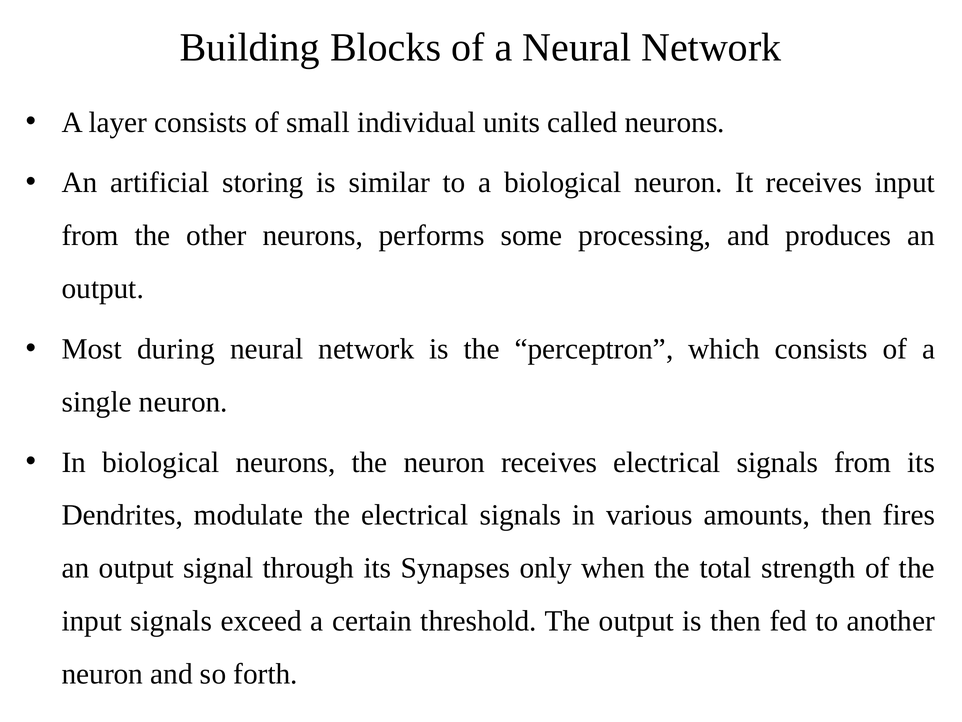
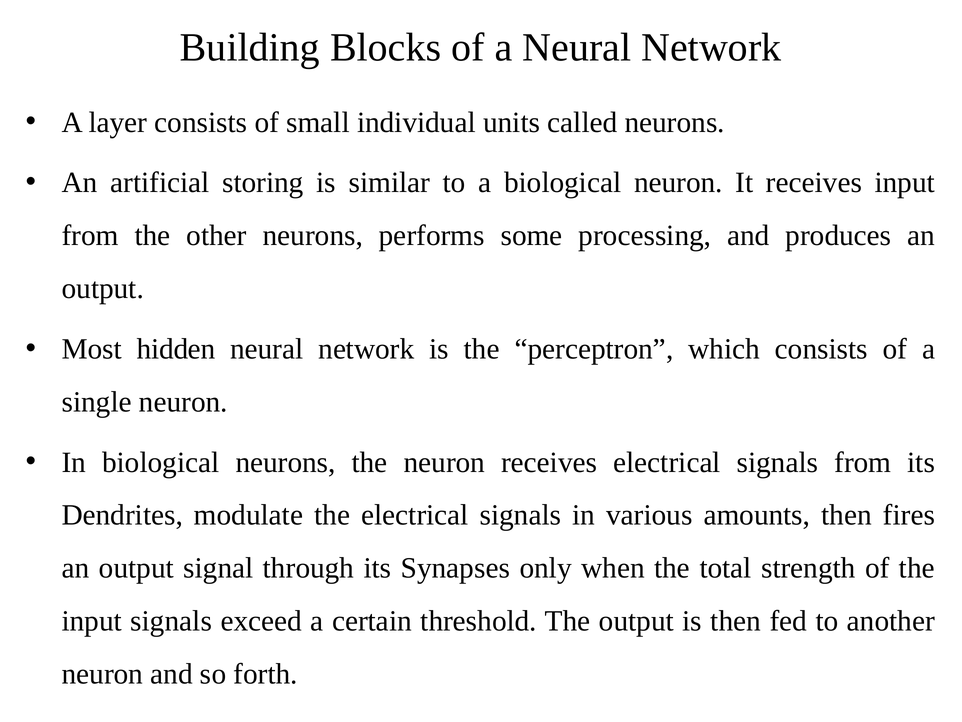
during: during -> hidden
